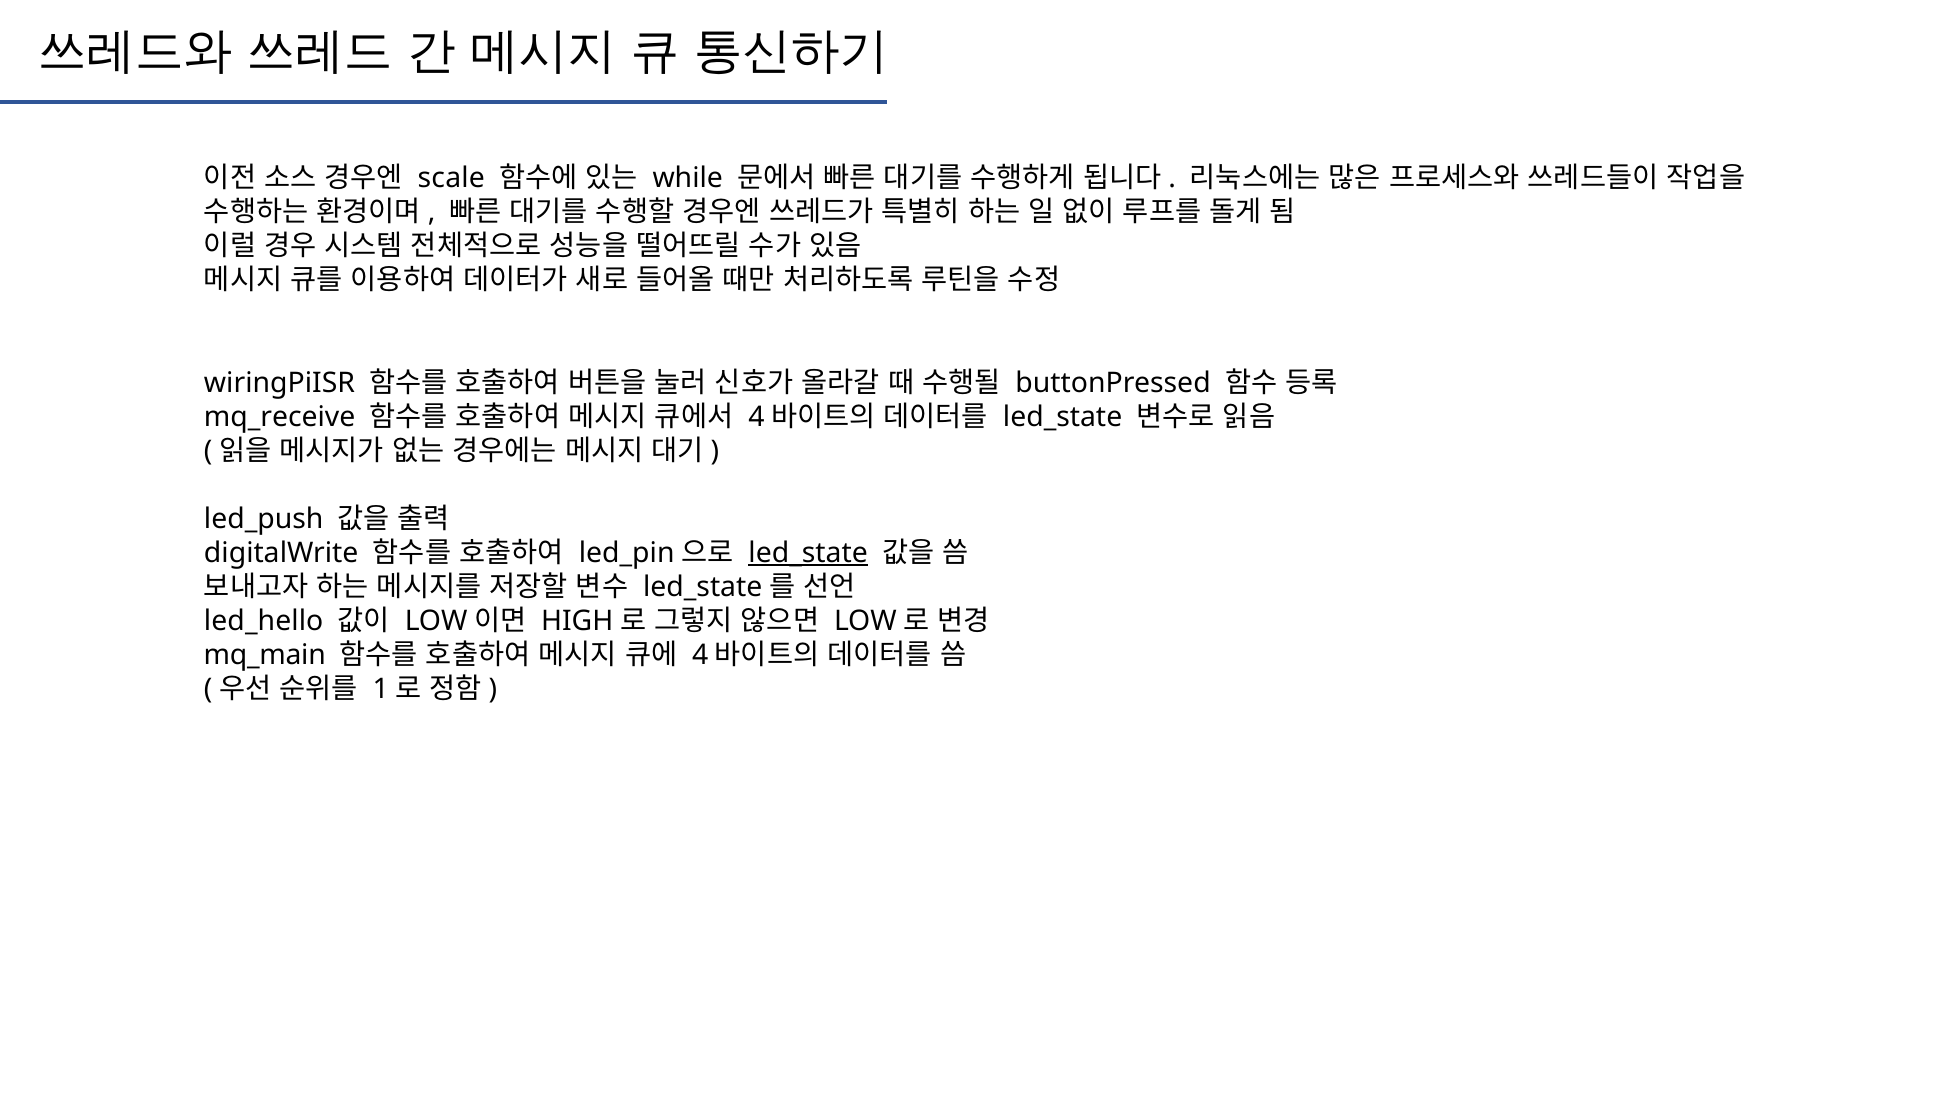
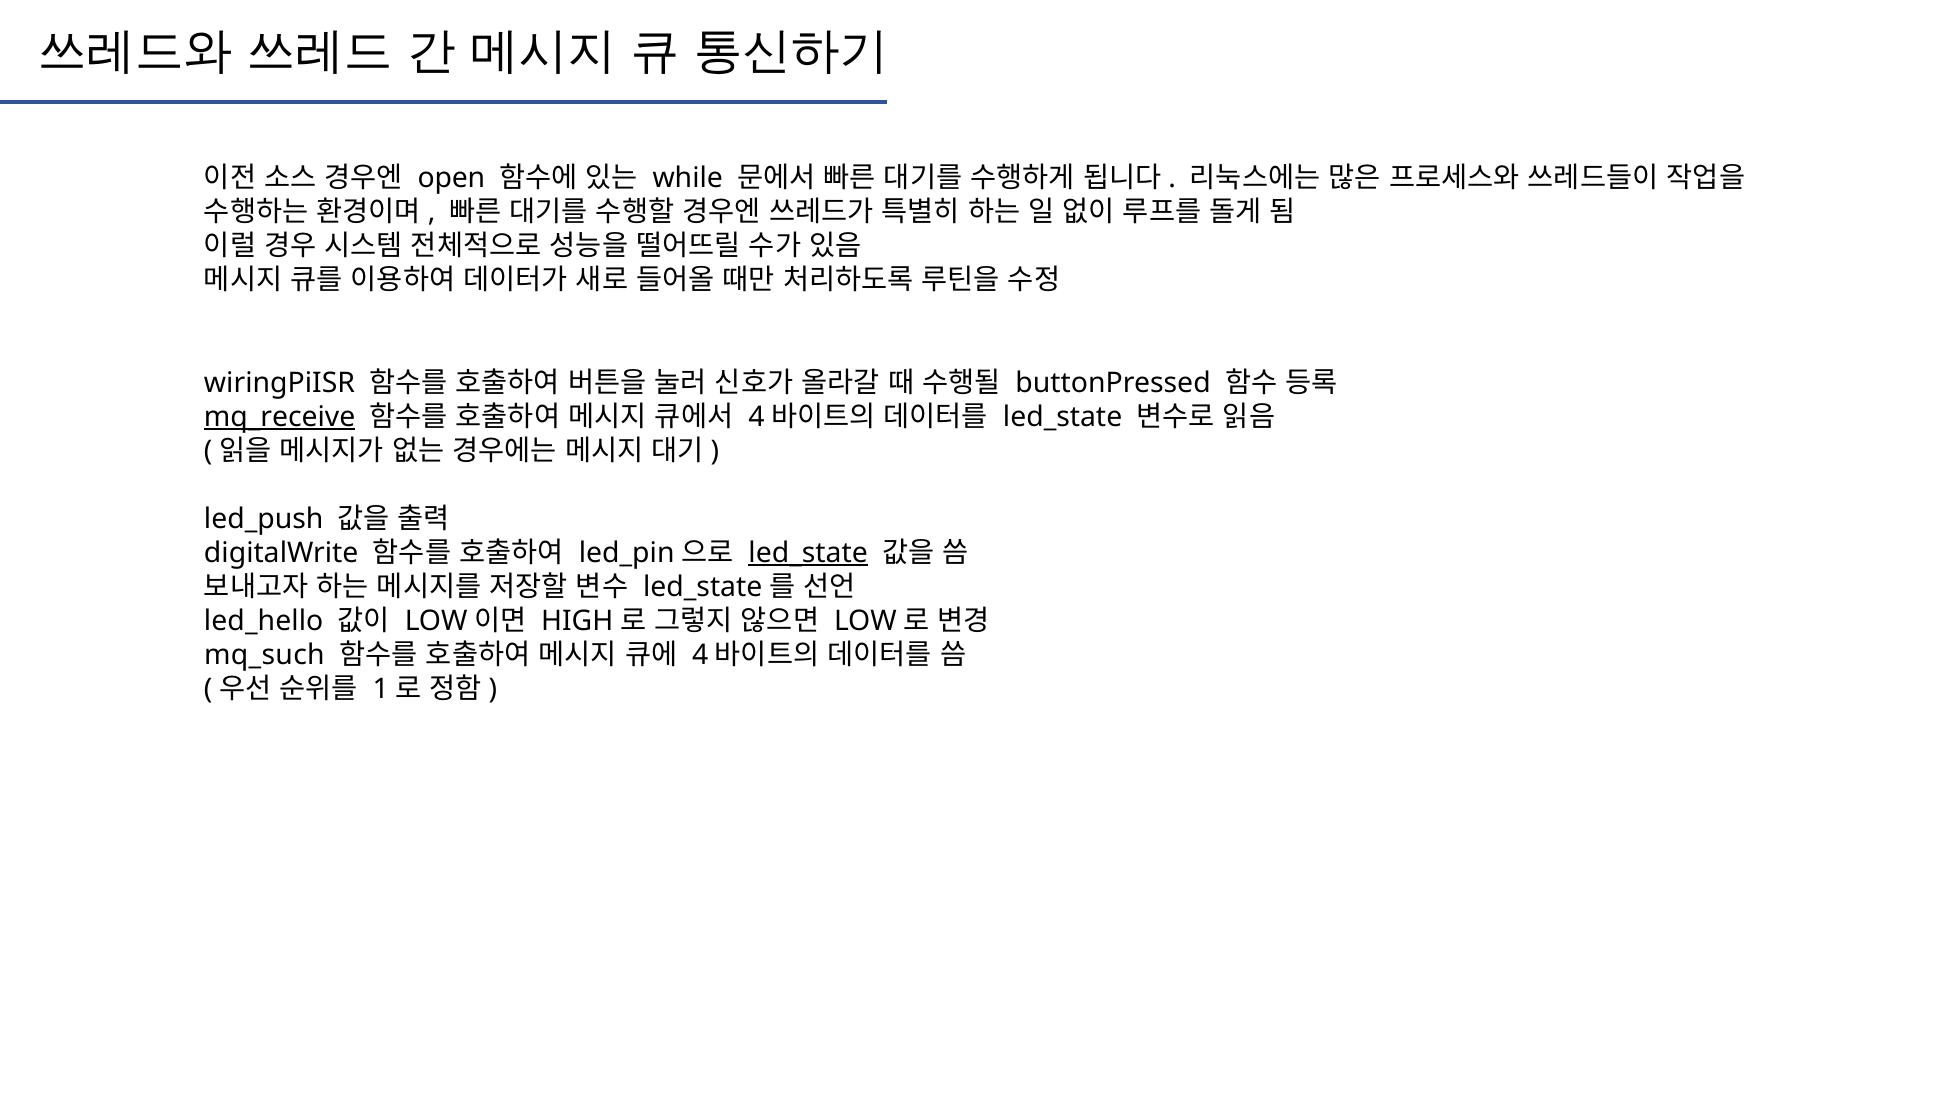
scale: scale -> open
mq_receive underline: none -> present
mq_main: mq_main -> mq_such
